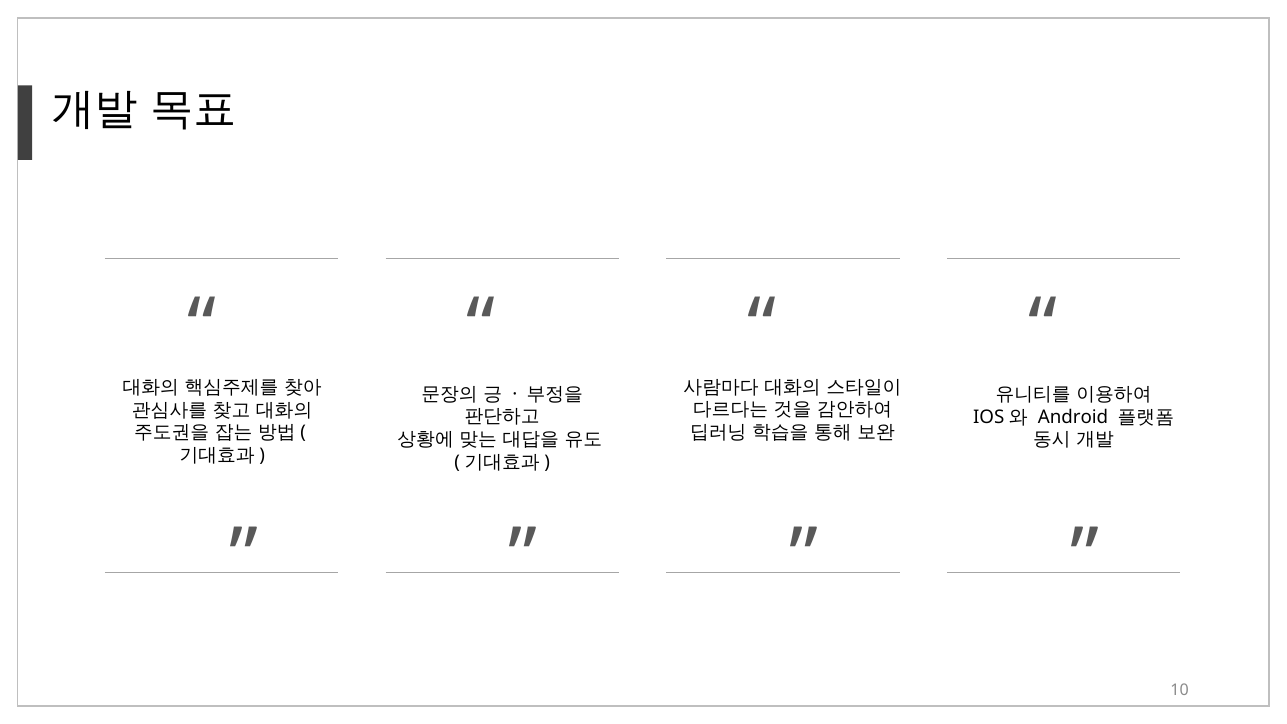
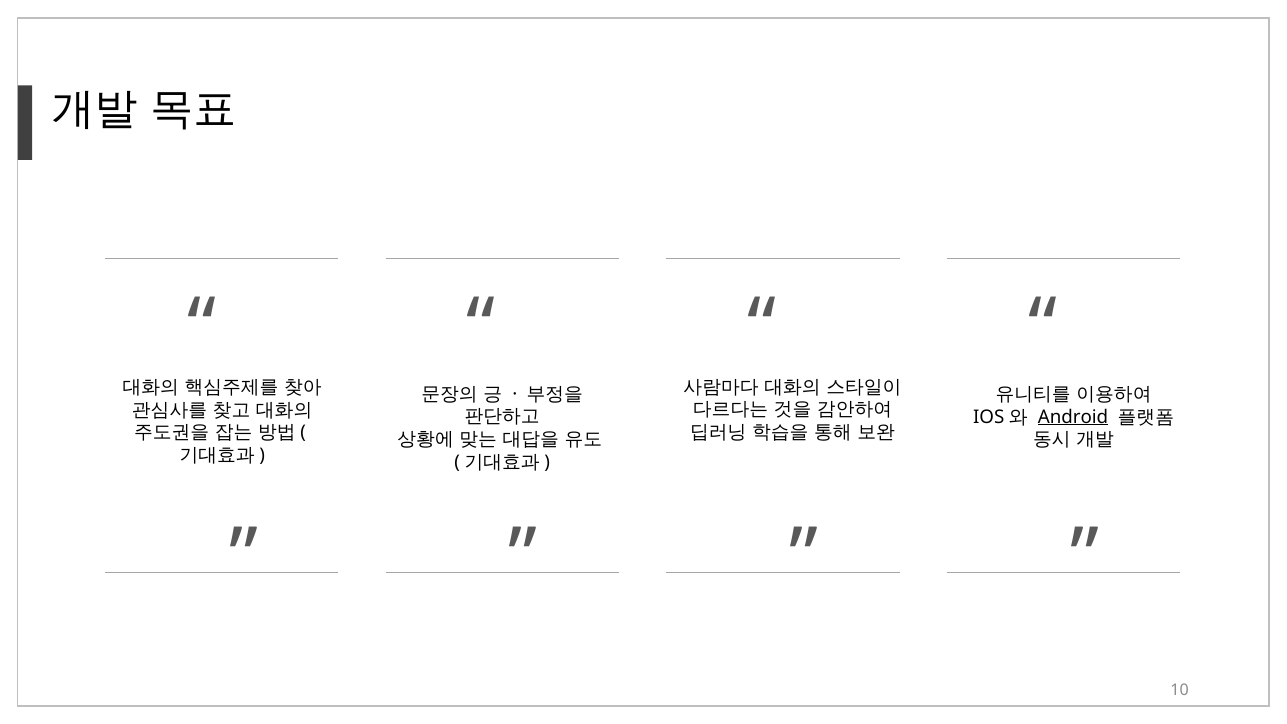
Android underline: none -> present
